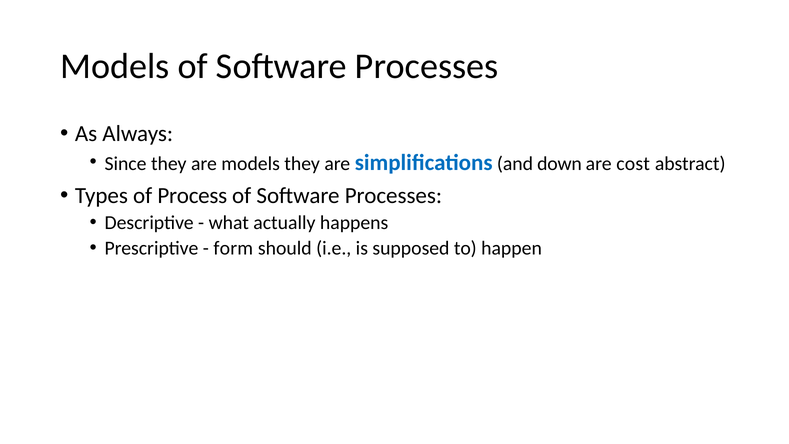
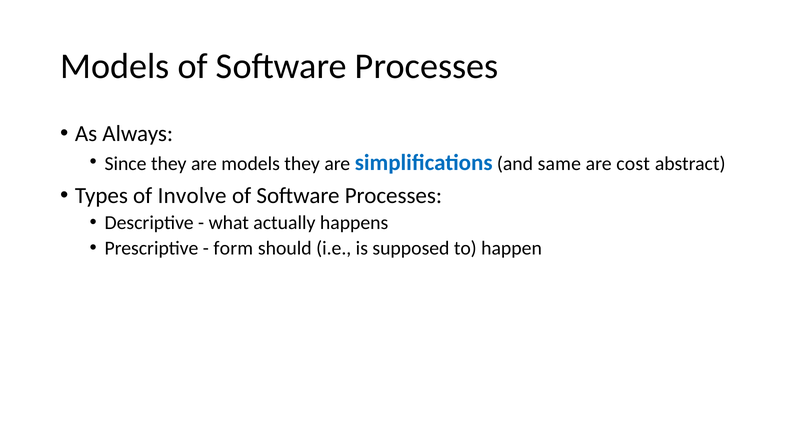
down: down -> same
Process: Process -> Involve
